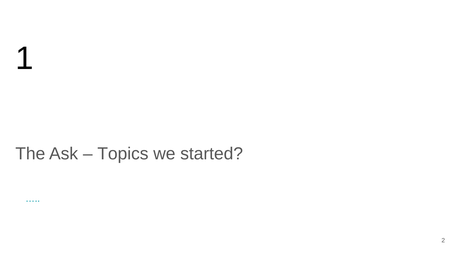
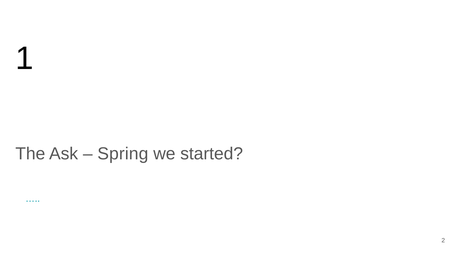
Topics: Topics -> Spring
